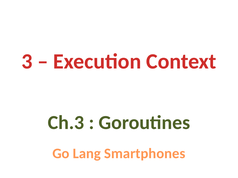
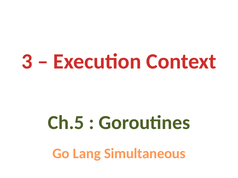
Ch.3: Ch.3 -> Ch.5
Smartphones: Smartphones -> Simultaneous
